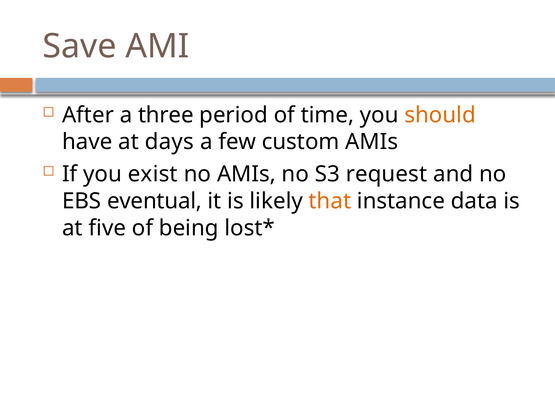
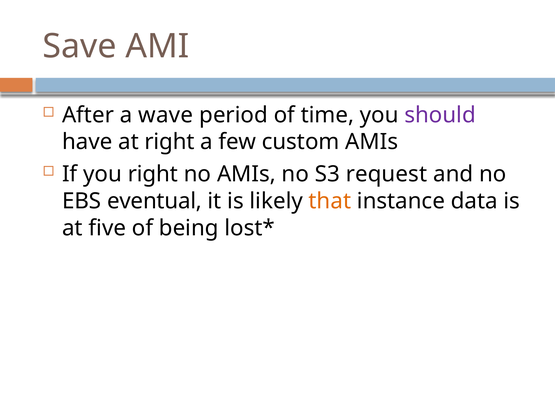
three: three -> wave
should colour: orange -> purple
at days: days -> right
you exist: exist -> right
